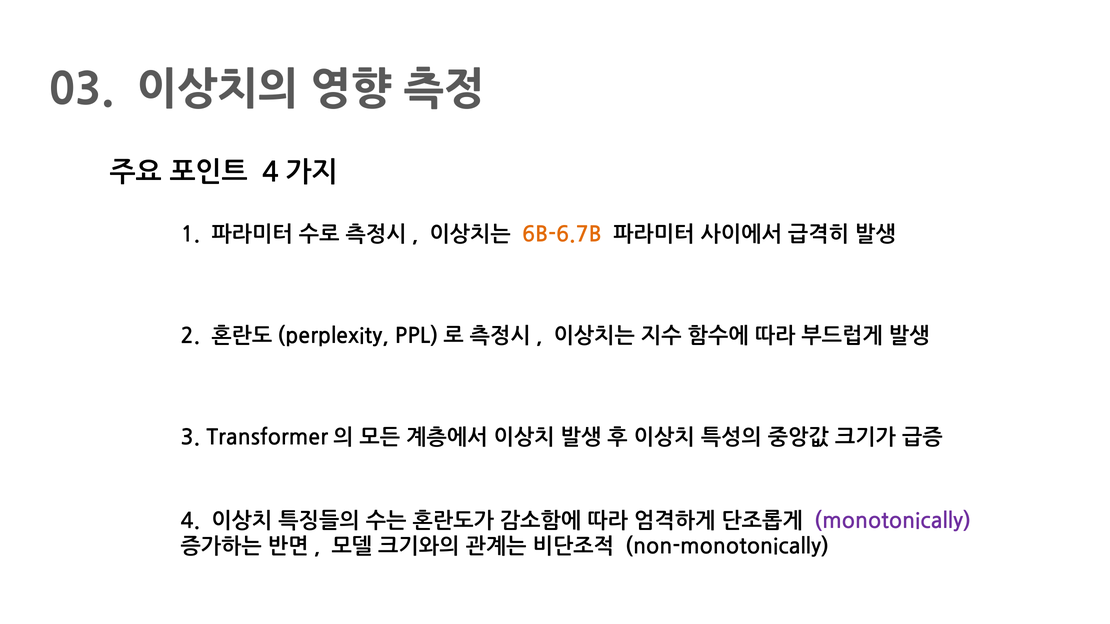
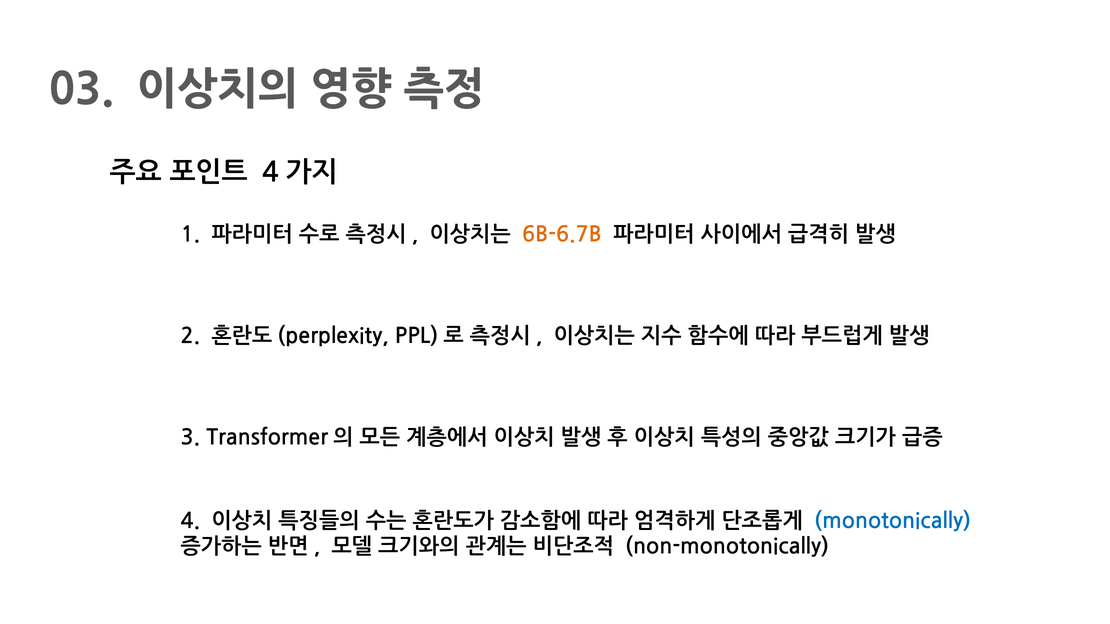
monotonically colour: purple -> blue
